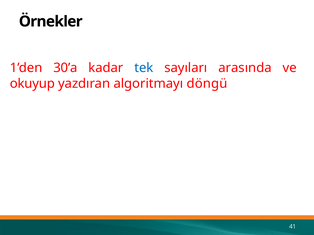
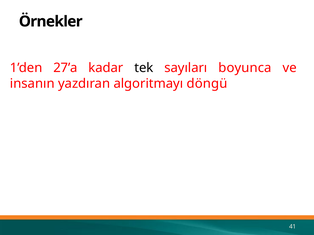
30’a: 30’a -> 27’a
tek colour: blue -> black
arasında: arasında -> boyunca
okuyup: okuyup -> insanın
